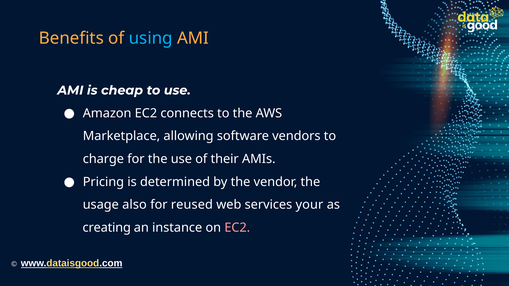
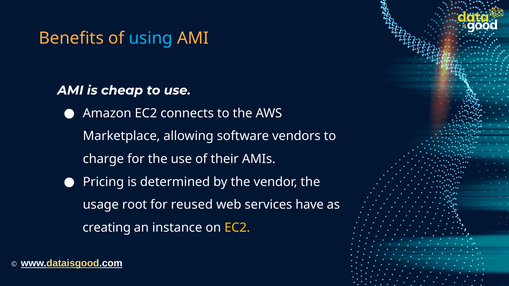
also: also -> root
your: your -> have
EC2 at (237, 228) colour: pink -> yellow
